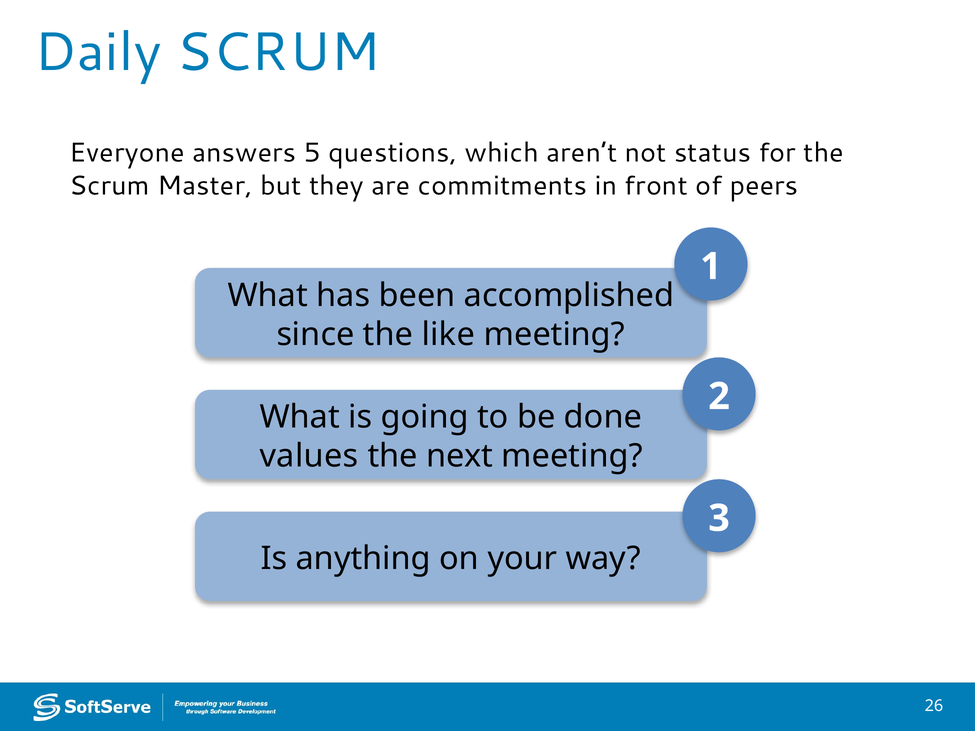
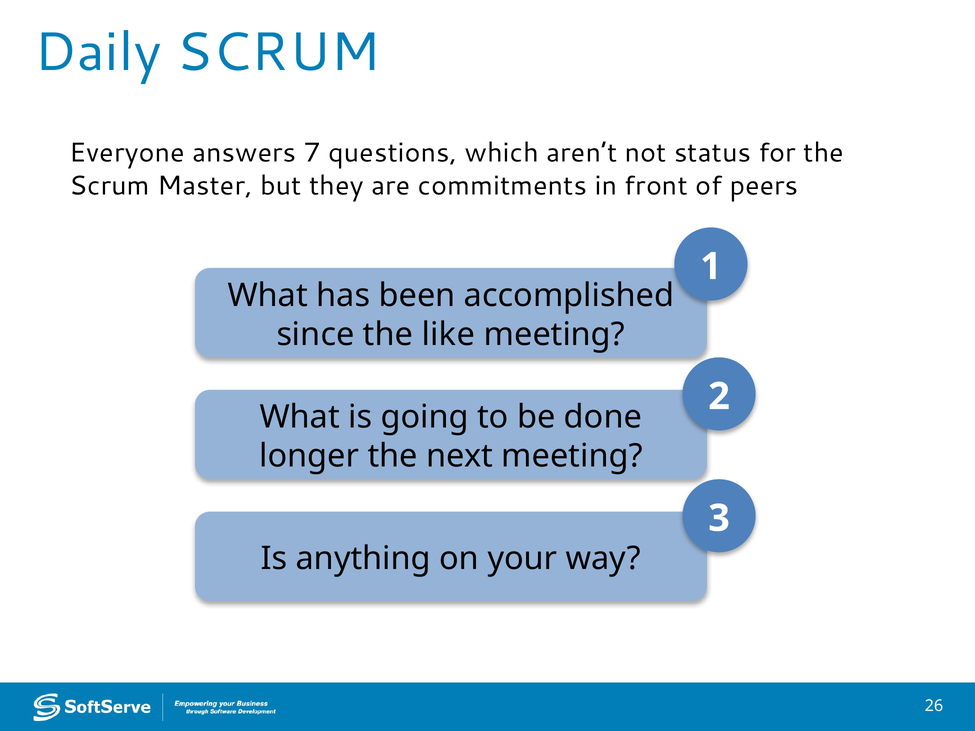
5: 5 -> 7
values: values -> longer
